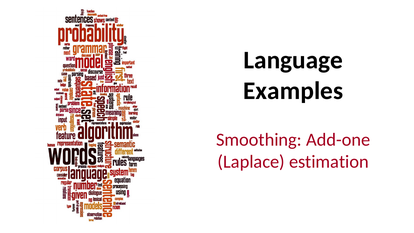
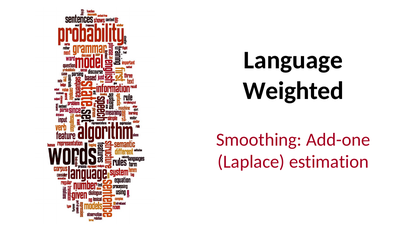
Examples: Examples -> Weighted
